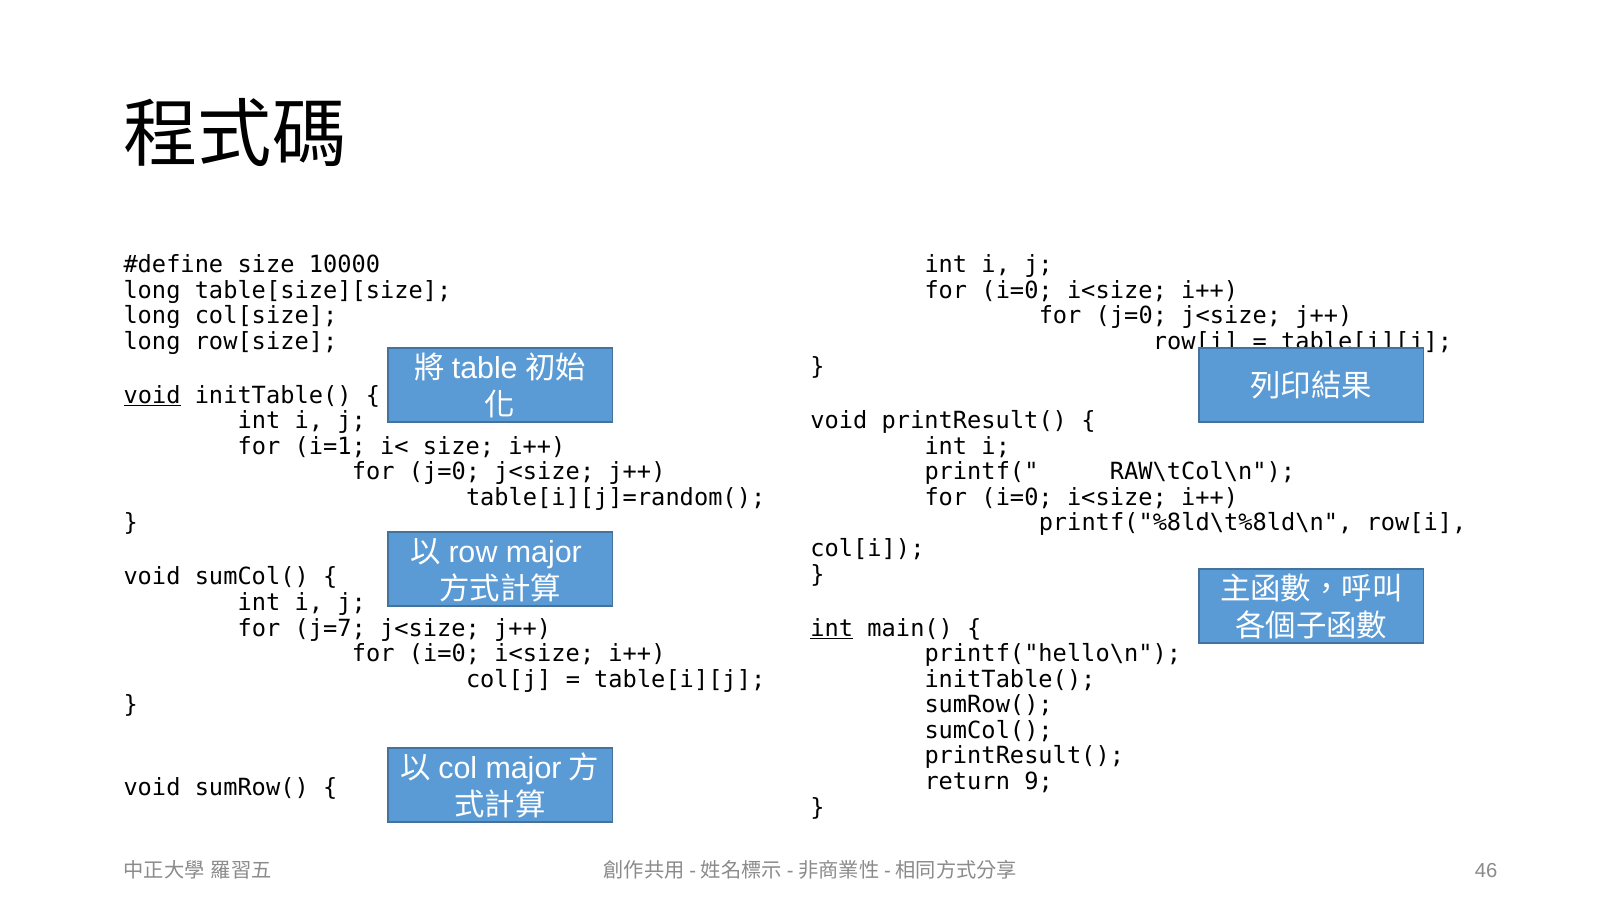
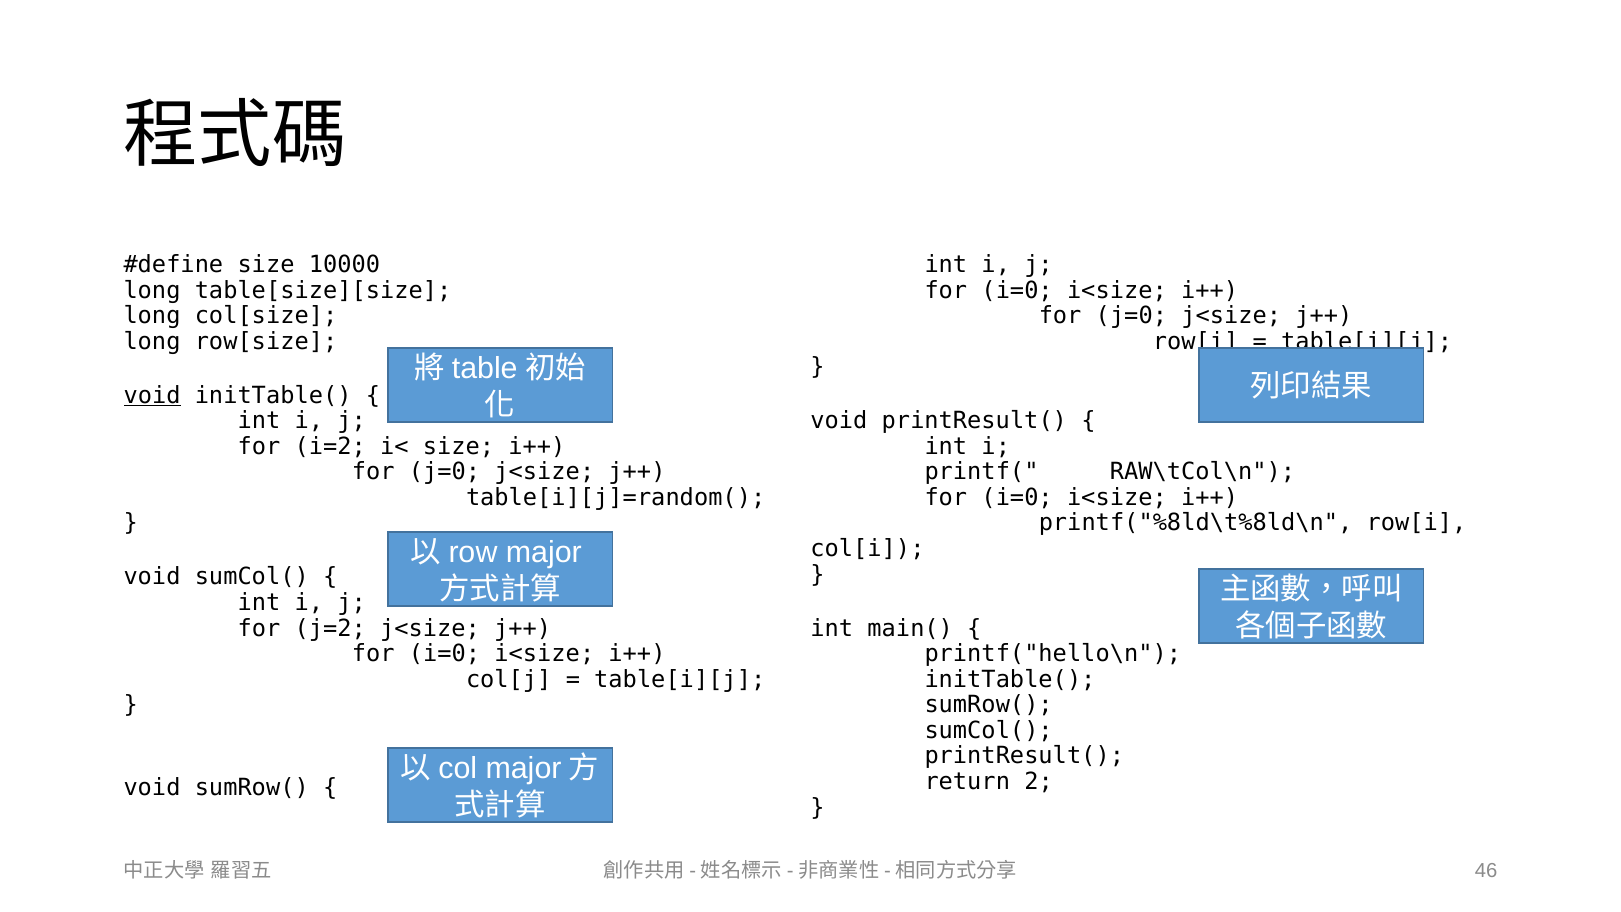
i=1: i=1 -> i=2
j=7: j=7 -> j=2
int at (832, 628) underline: present -> none
9: 9 -> 2
